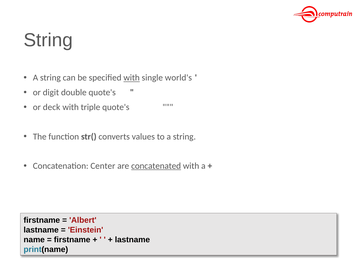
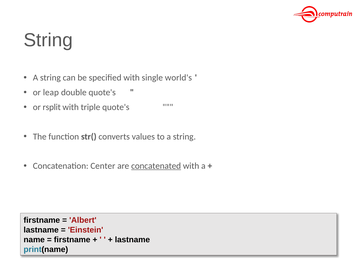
with at (132, 78) underline: present -> none
digit: digit -> leap
deck: deck -> rsplit
